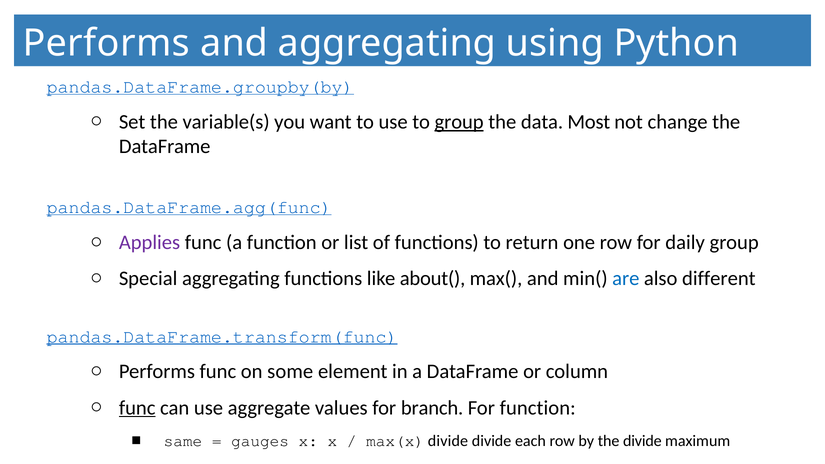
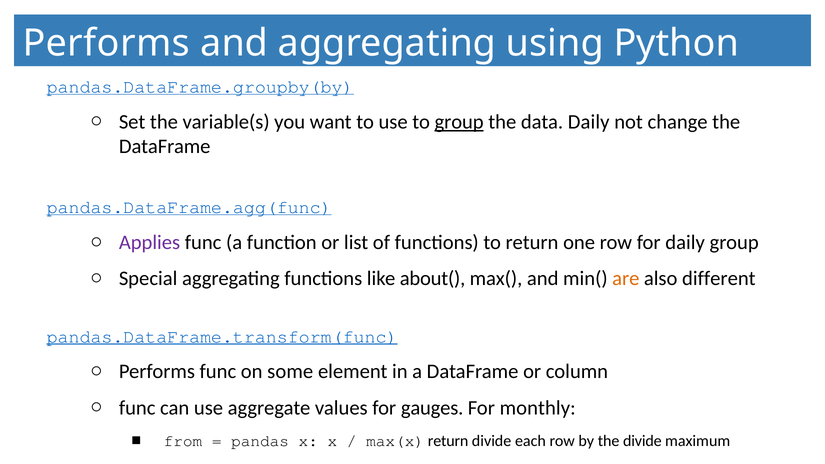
data Most: Most -> Daily
are colour: blue -> orange
func at (137, 408) underline: present -> none
branch: branch -> gauges
For function: function -> monthly
same: same -> from
gauges at (260, 441): gauges -> pandas
max(x divide: divide -> return
